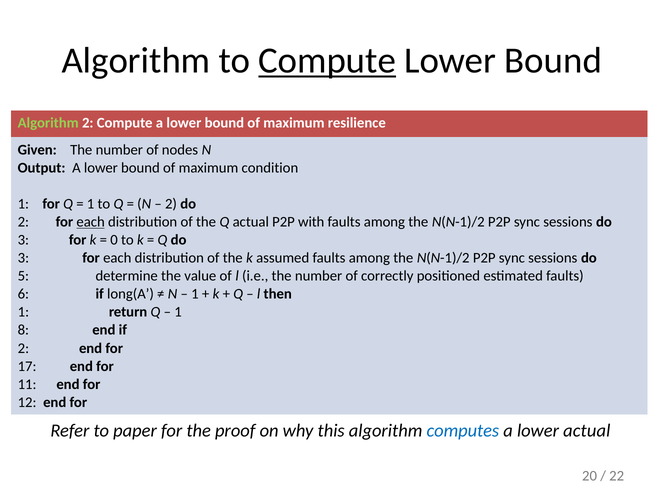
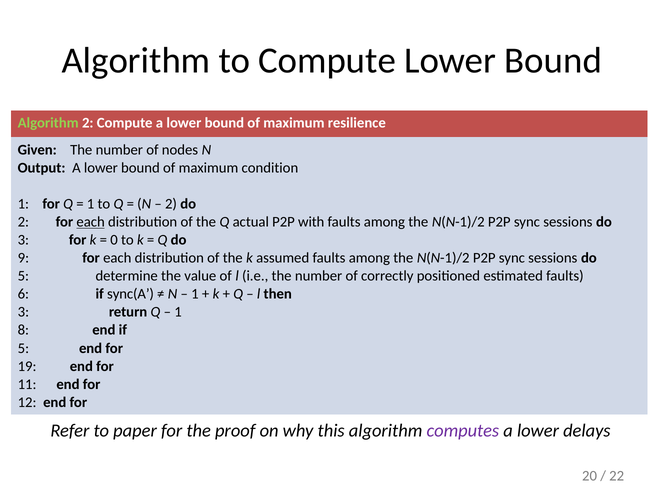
Compute at (327, 61) underline: present -> none
3 at (23, 258): 3 -> 9
long(A: long(A -> sync(A
1 at (23, 312): 1 -> 3
2 at (23, 348): 2 -> 5
17: 17 -> 19
computes colour: blue -> purple
lower actual: actual -> delays
